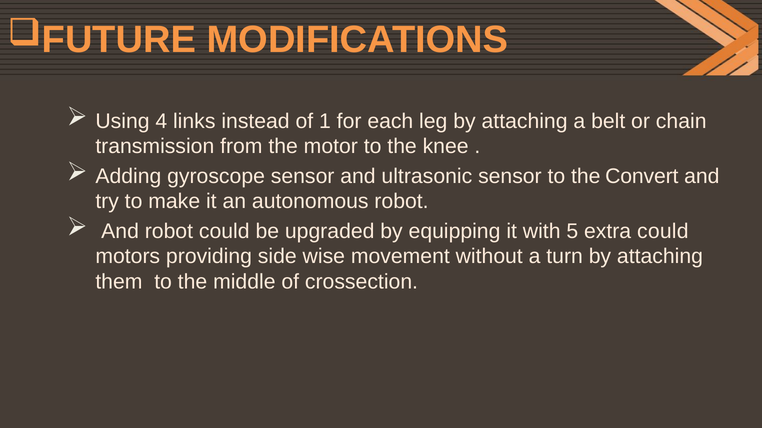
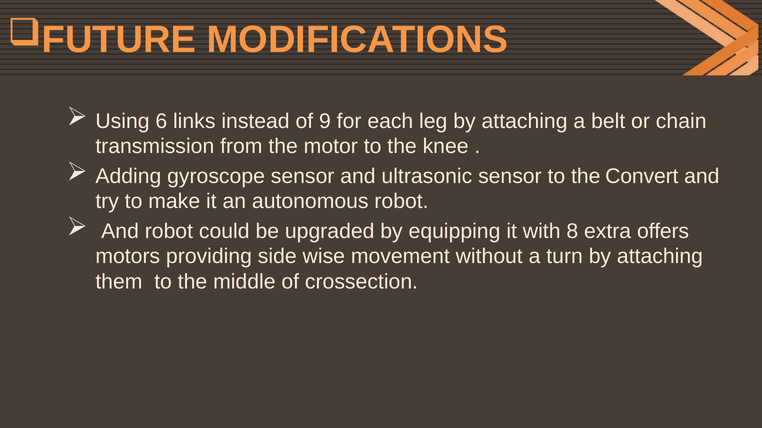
4: 4 -> 6
1: 1 -> 9
5: 5 -> 8
extra could: could -> offers
